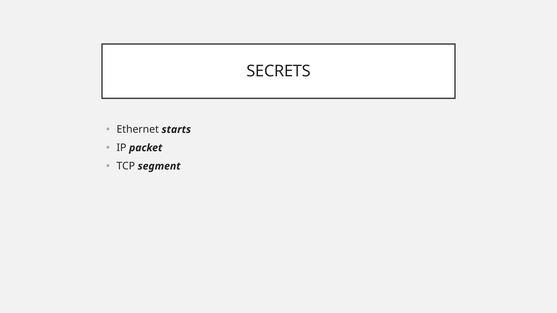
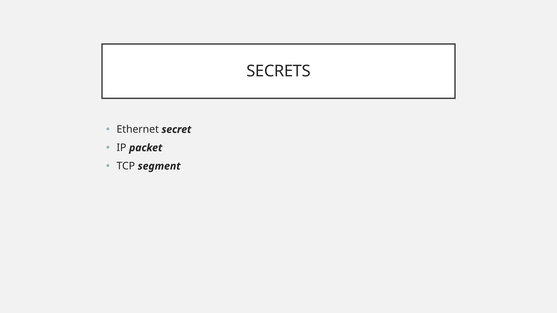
starts: starts -> secret
